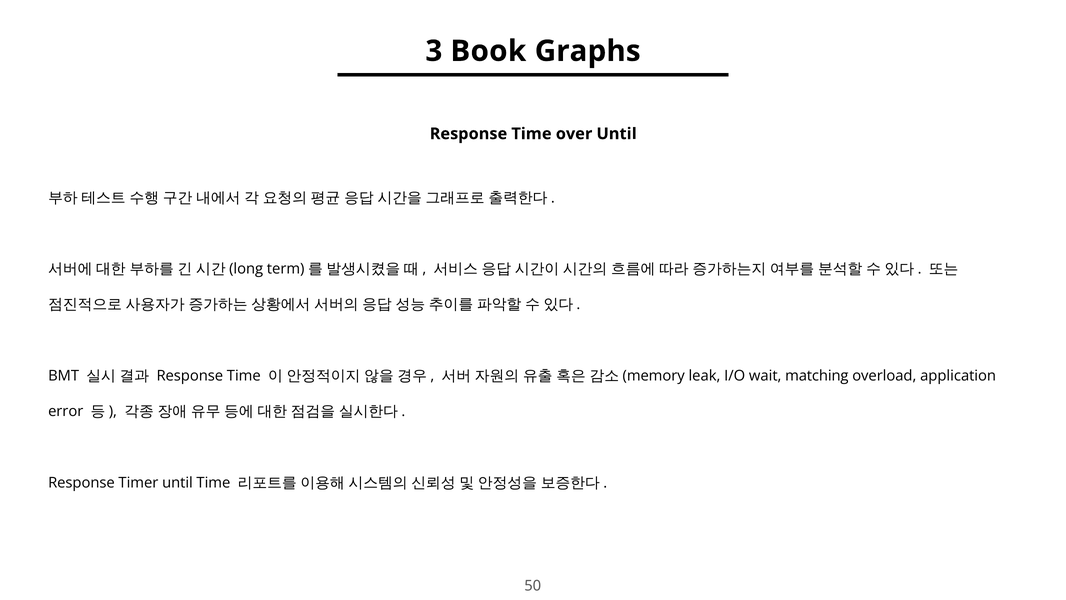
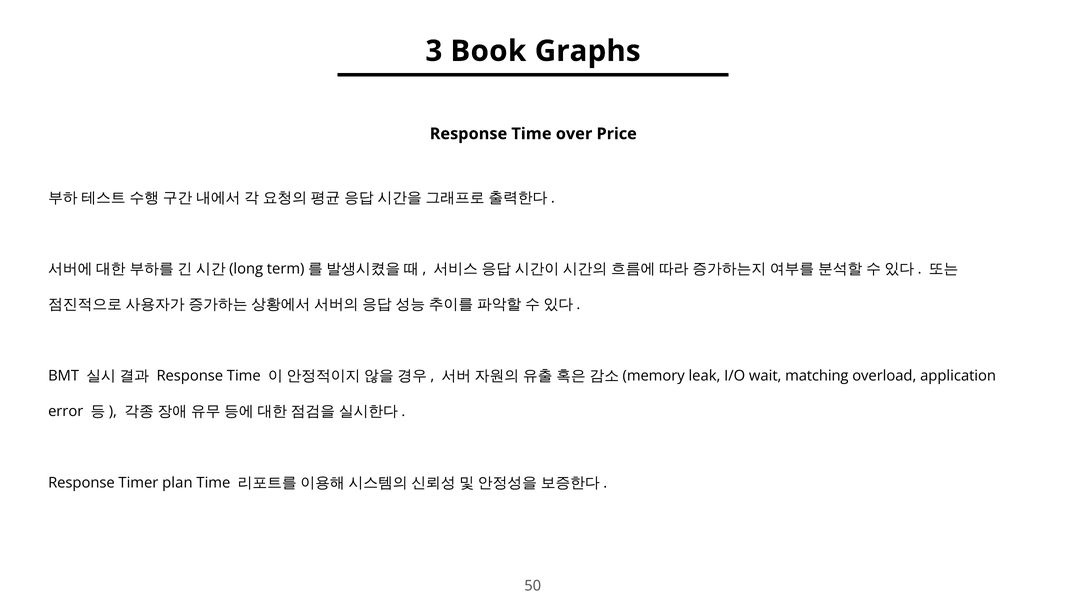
over Until: Until -> Price
Timer until: until -> plan
